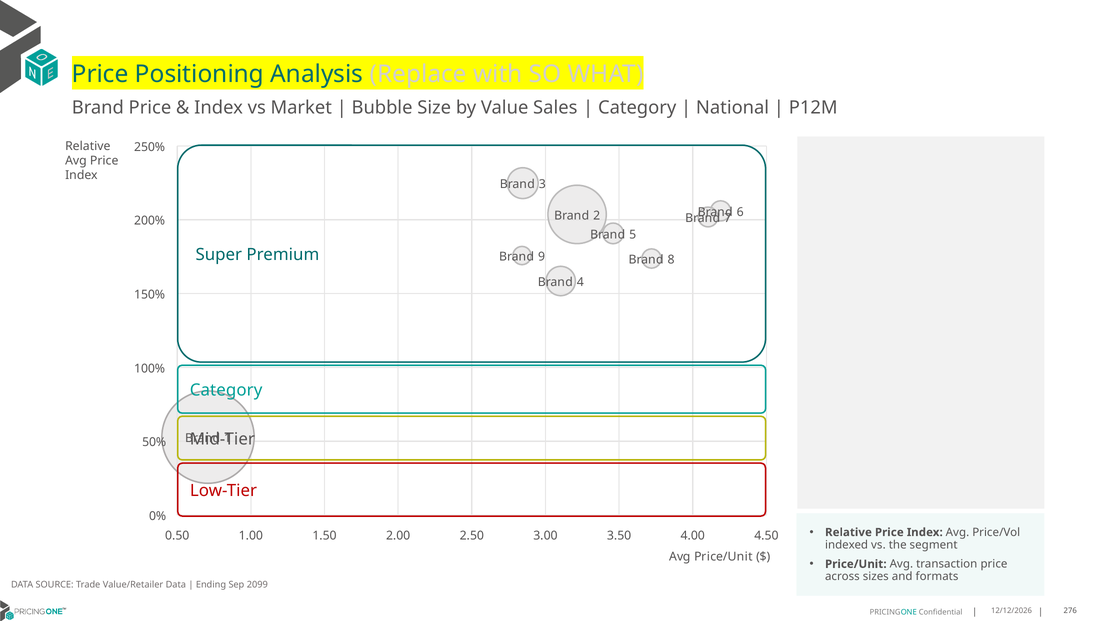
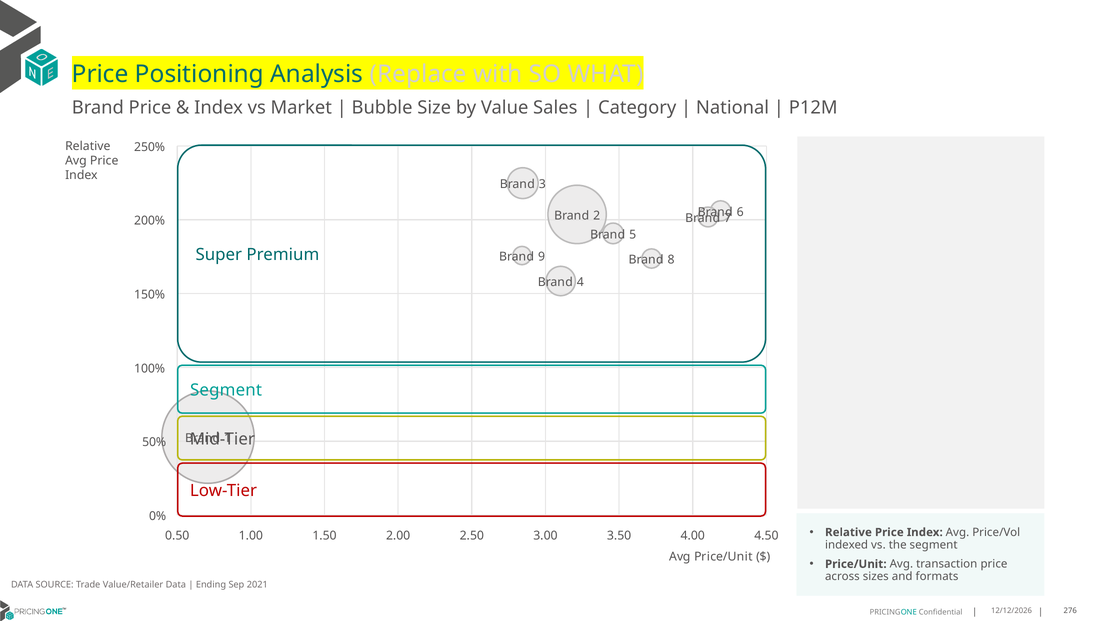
Category at (226, 390): Category -> Segment
2099: 2099 -> 2021
